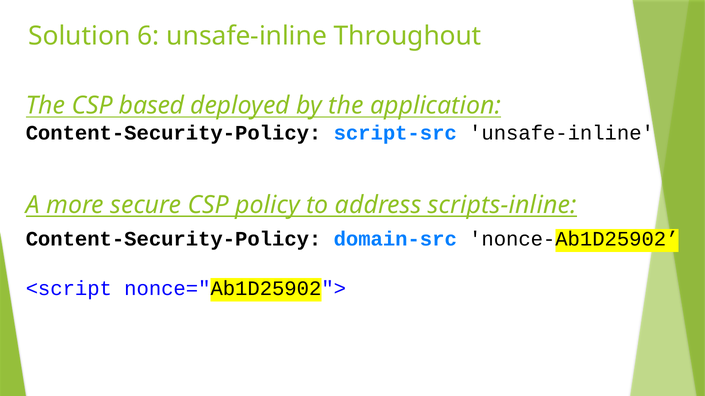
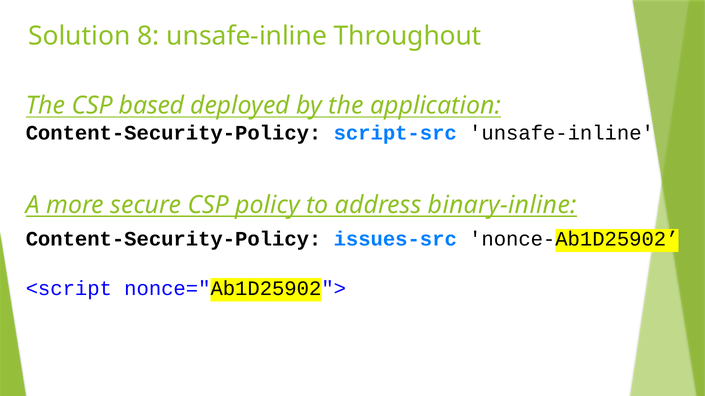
6: 6 -> 8
scripts-inline: scripts-inline -> binary-inline
domain-src: domain-src -> issues-src
